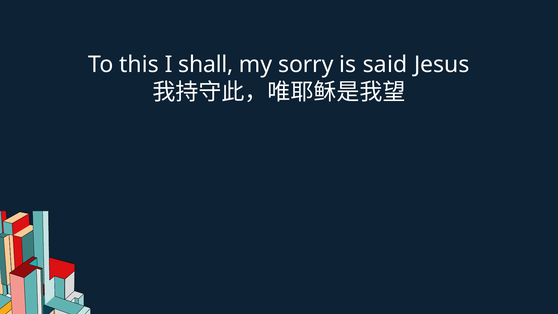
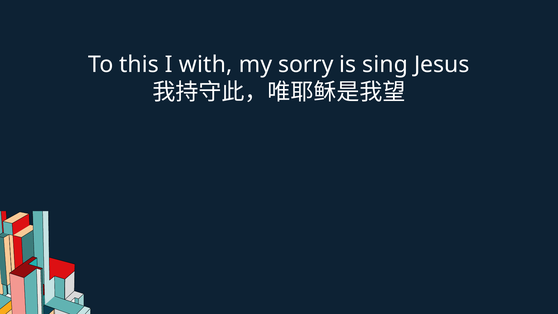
shall: shall -> with
said: said -> sing
